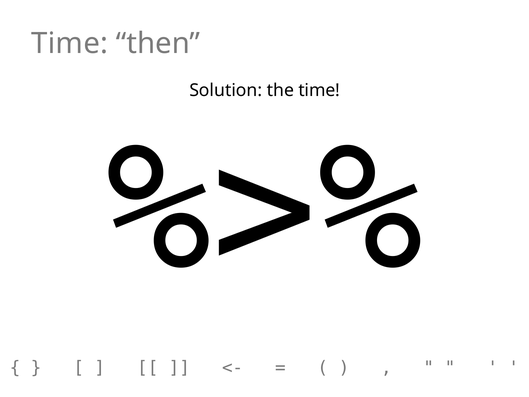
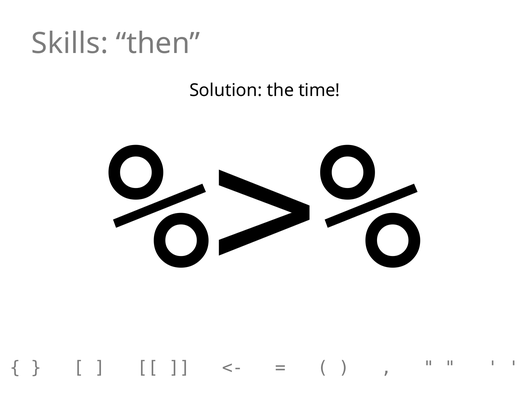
Time at (70, 43): Time -> Skills
